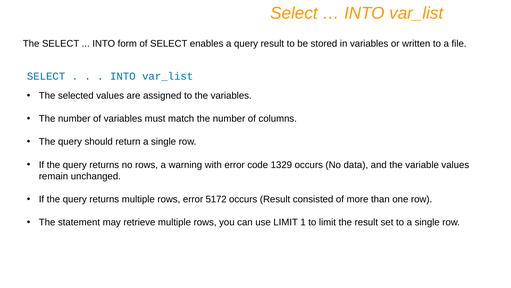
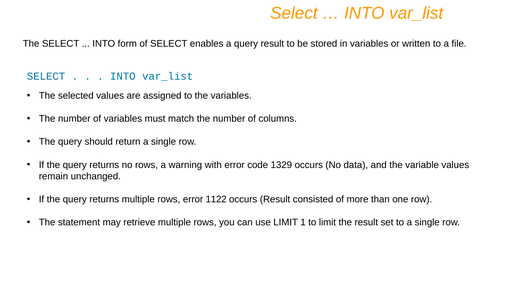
5172: 5172 -> 1122
